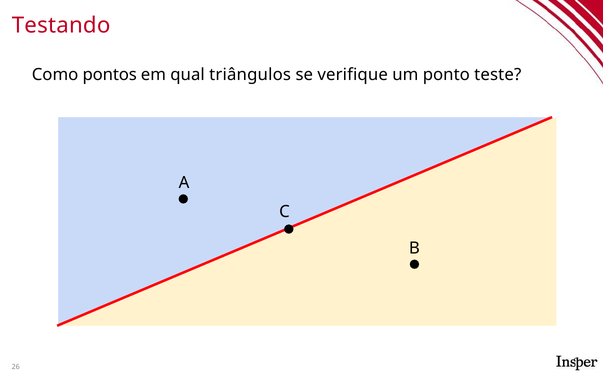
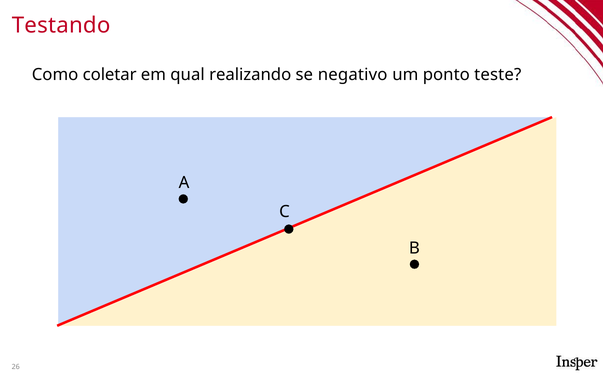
pontos: pontos -> coletar
triângulos: triângulos -> realizando
verifique: verifique -> negativo
